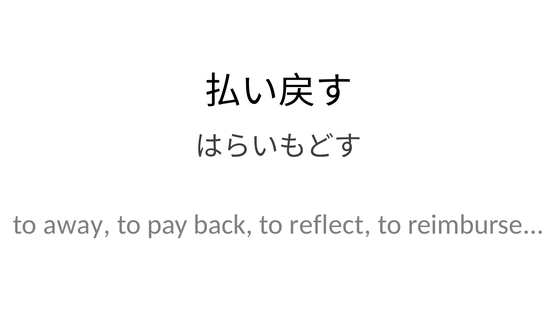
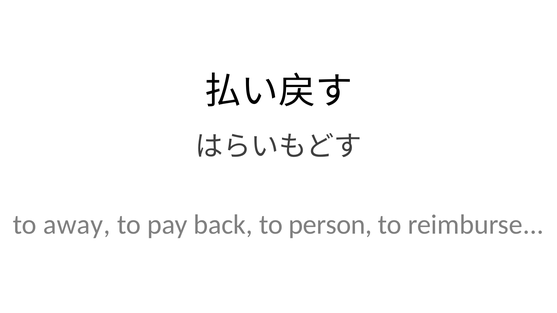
reflect: reflect -> person
